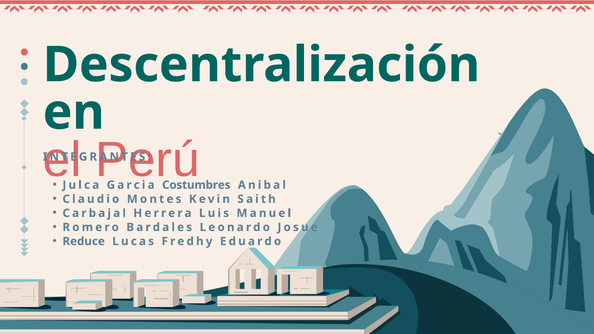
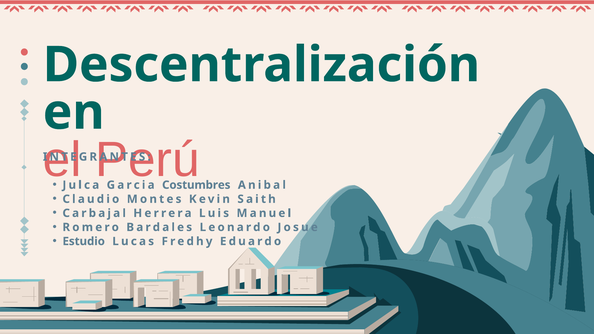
Reduce: Reduce -> Estudio
